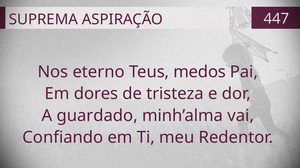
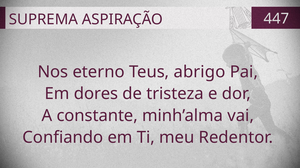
medos: medos -> abrigo
guardado: guardado -> constante
